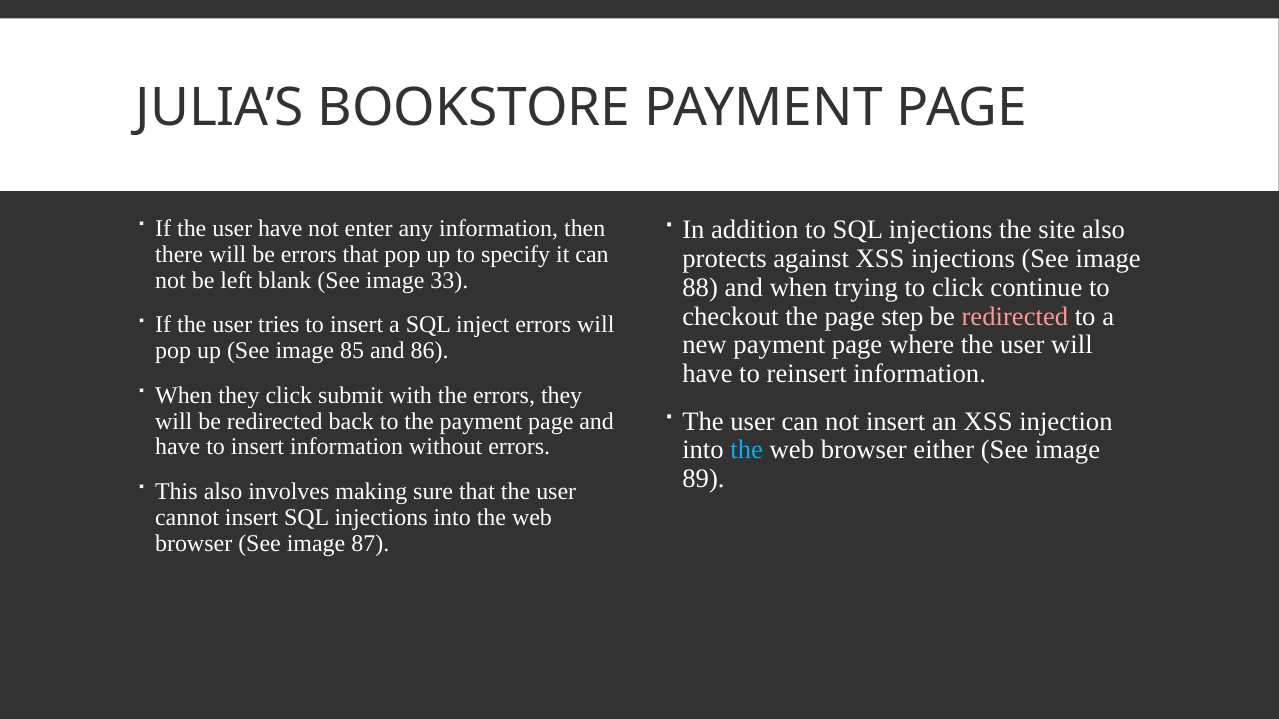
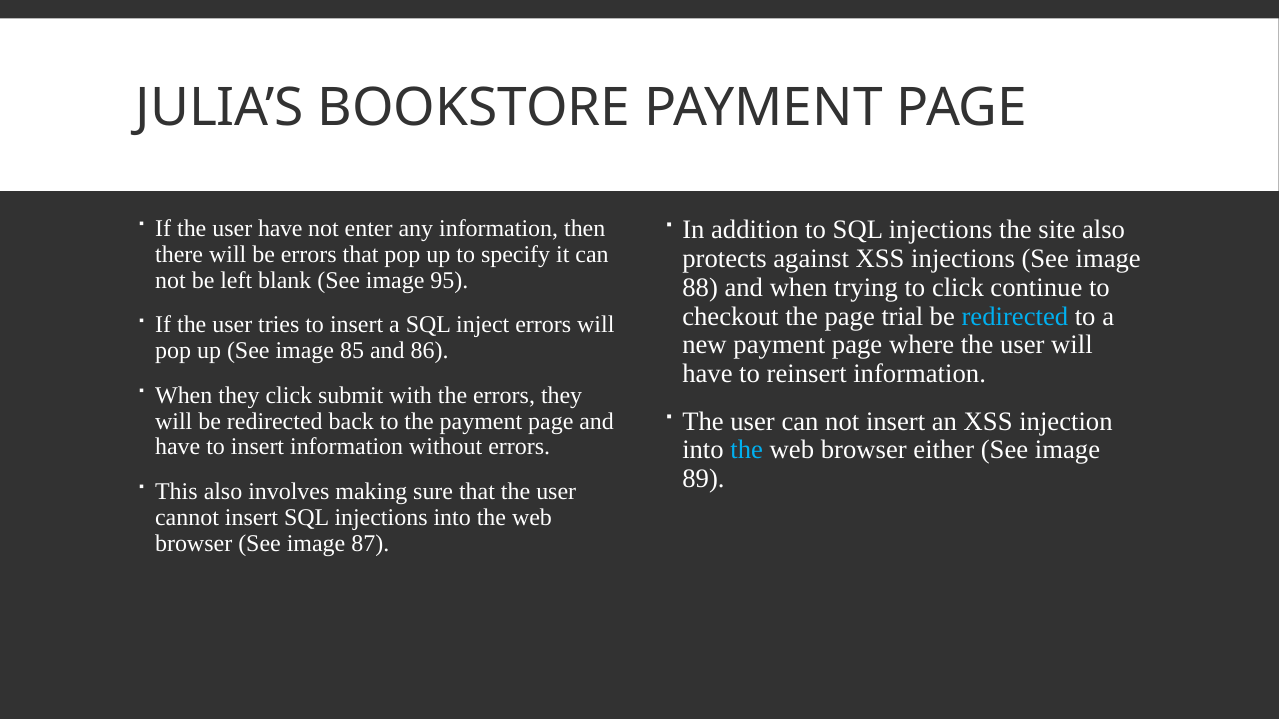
33: 33 -> 95
step: step -> trial
redirected at (1015, 317) colour: pink -> light blue
